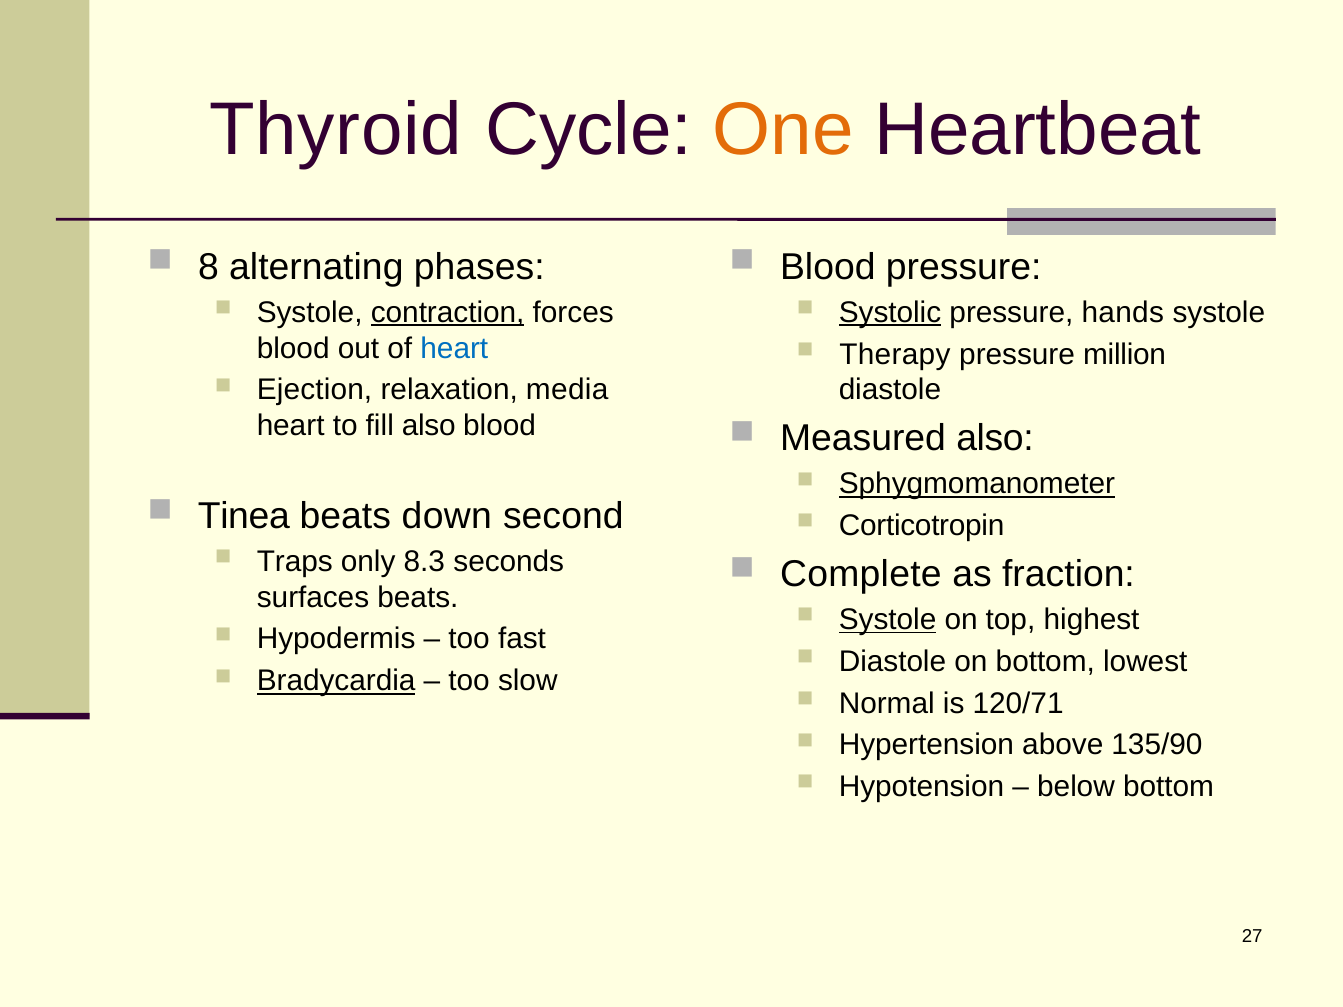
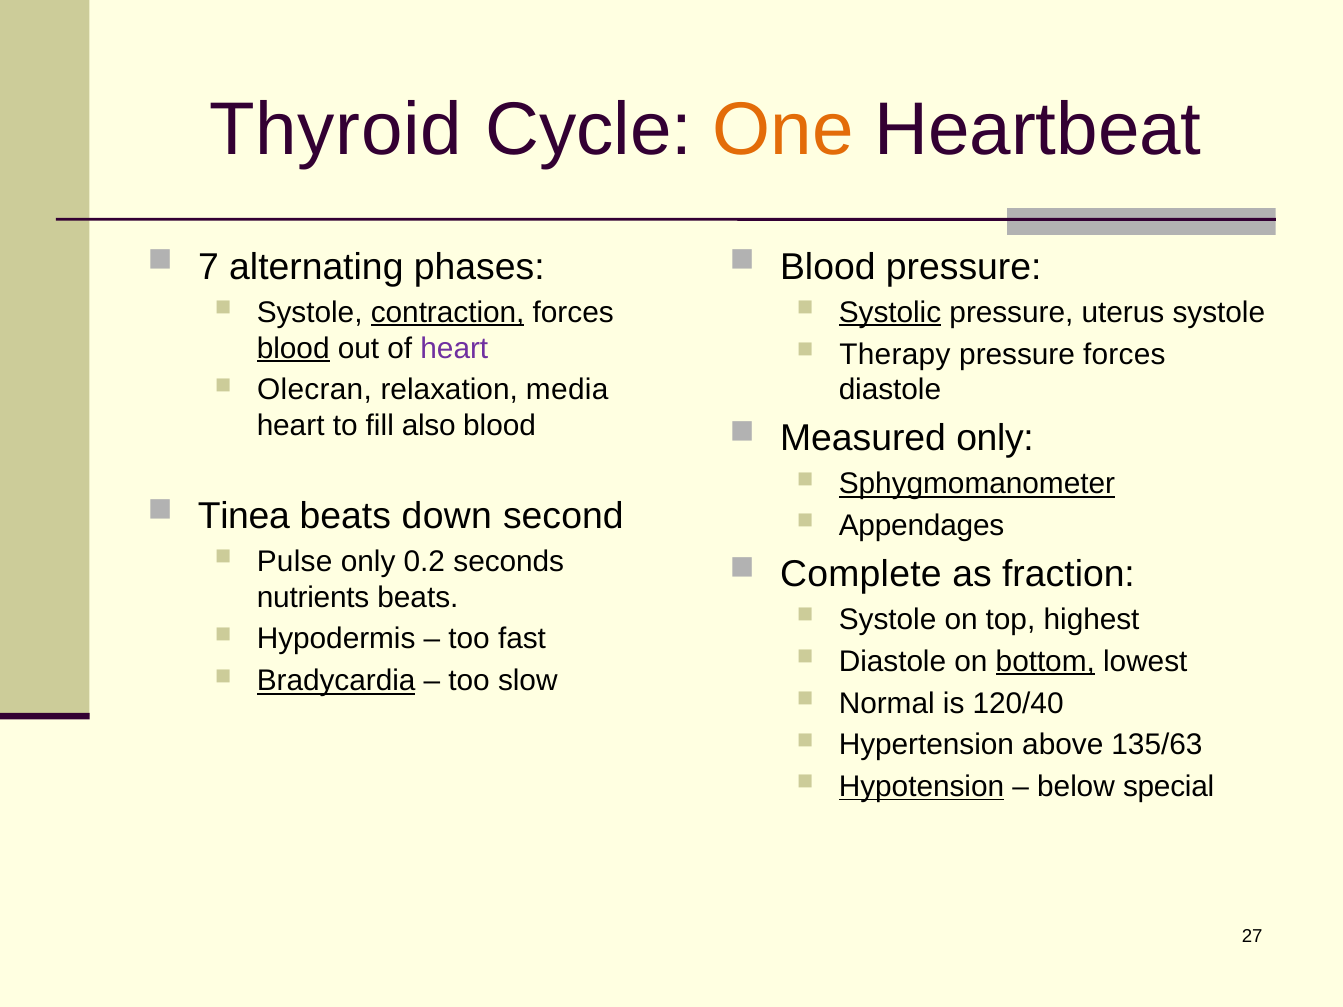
8: 8 -> 7
hands: hands -> uterus
blood at (293, 348) underline: none -> present
heart at (454, 348) colour: blue -> purple
pressure million: million -> forces
Ejection: Ejection -> Olecran
Measured also: also -> only
Corticotropin: Corticotropin -> Appendages
Traps: Traps -> Pulse
8.3: 8.3 -> 0.2
surfaces: surfaces -> nutrients
Systole at (888, 620) underline: present -> none
bottom at (1045, 662) underline: none -> present
120/71: 120/71 -> 120/40
135/90: 135/90 -> 135/63
Hypotension underline: none -> present
below bottom: bottom -> special
